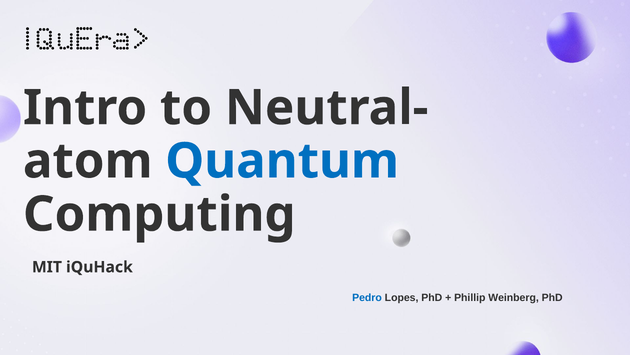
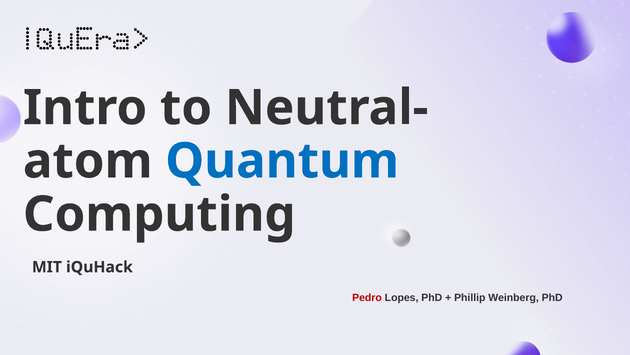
Pedro colour: blue -> red
